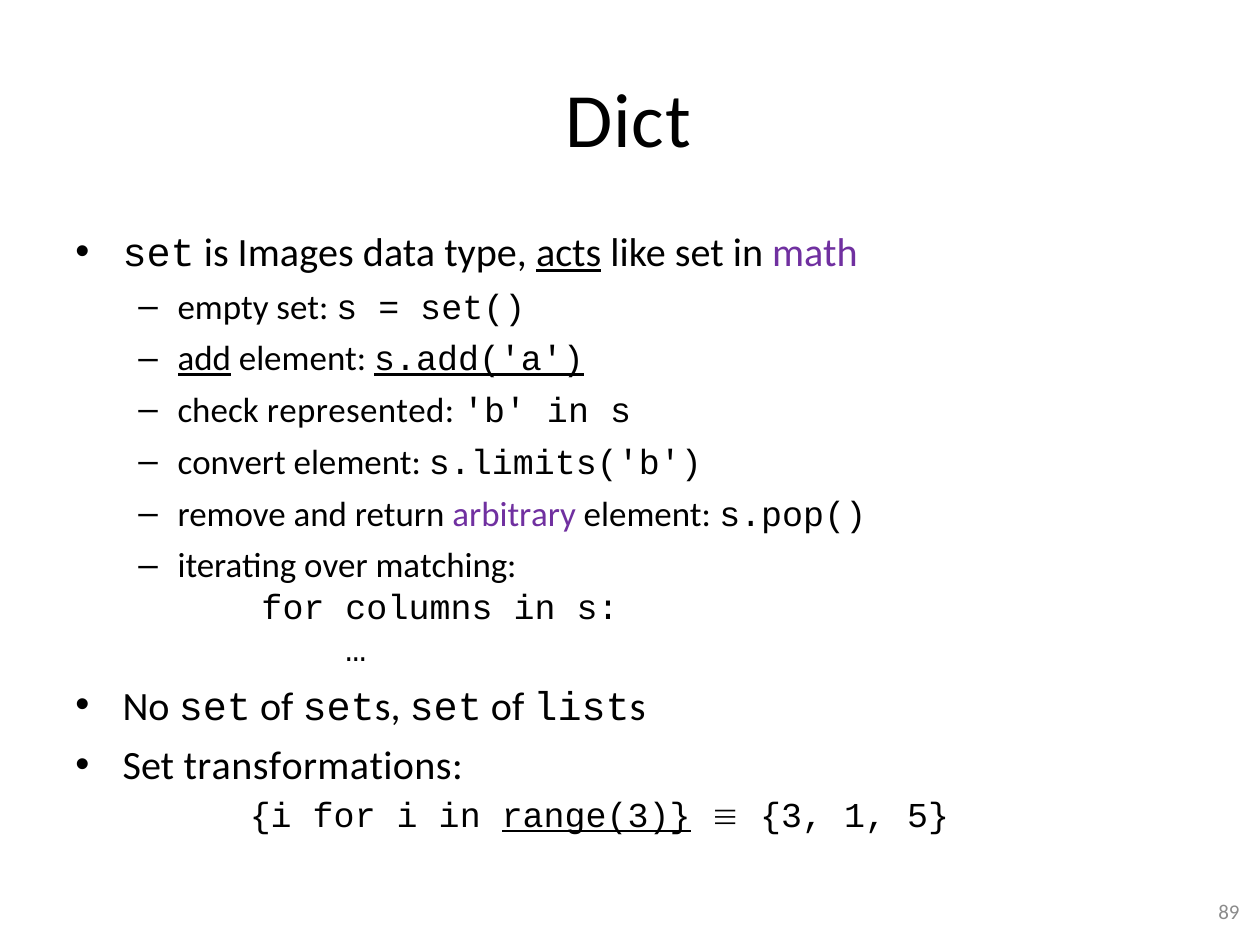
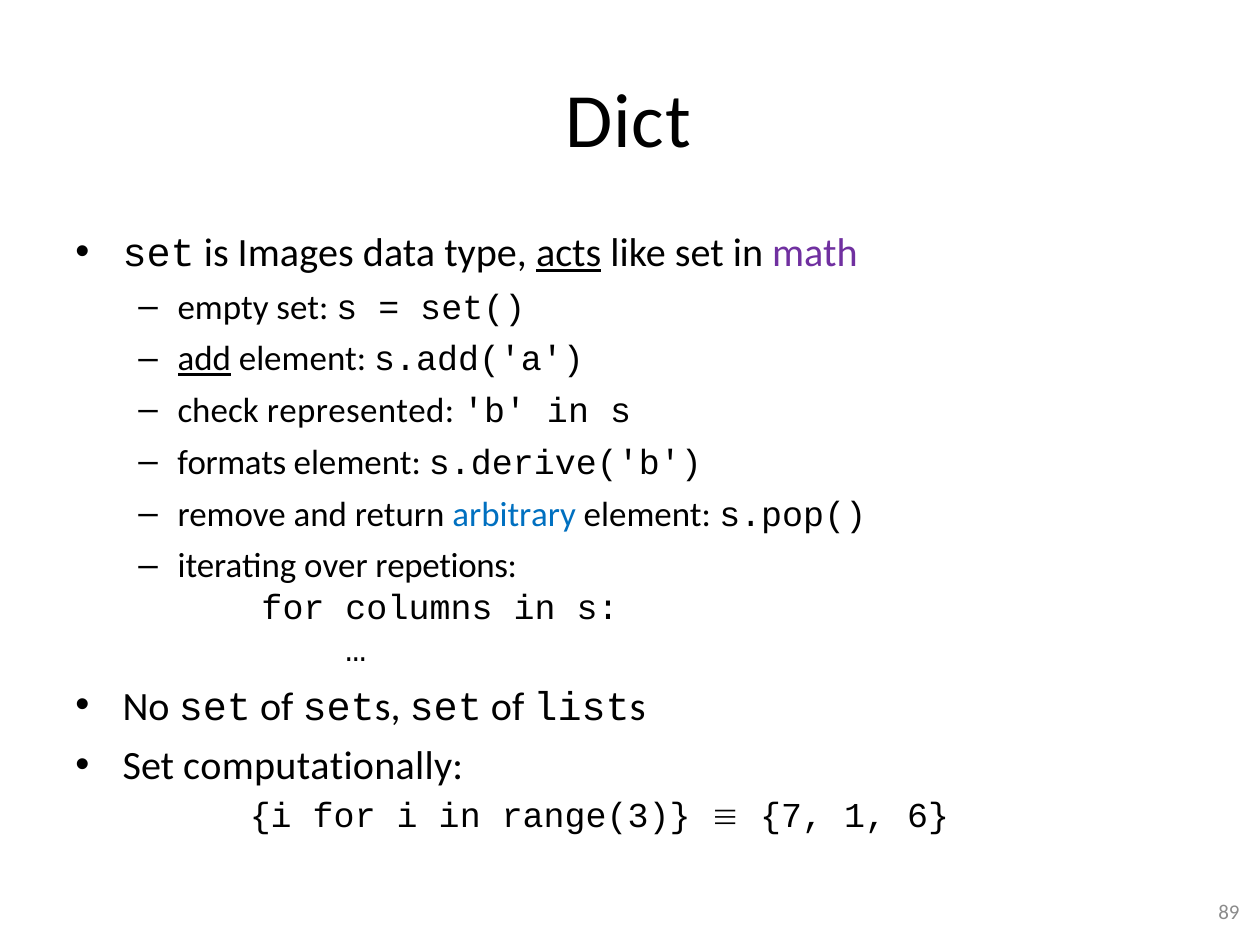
s.add('a underline: present -> none
convert: convert -> formats
s.limits('b: s.limits('b -> s.derive('b
arbitrary colour: purple -> blue
matching: matching -> repetions
transformations: transformations -> computationally
range(3 underline: present -> none
3: 3 -> 7
5: 5 -> 6
